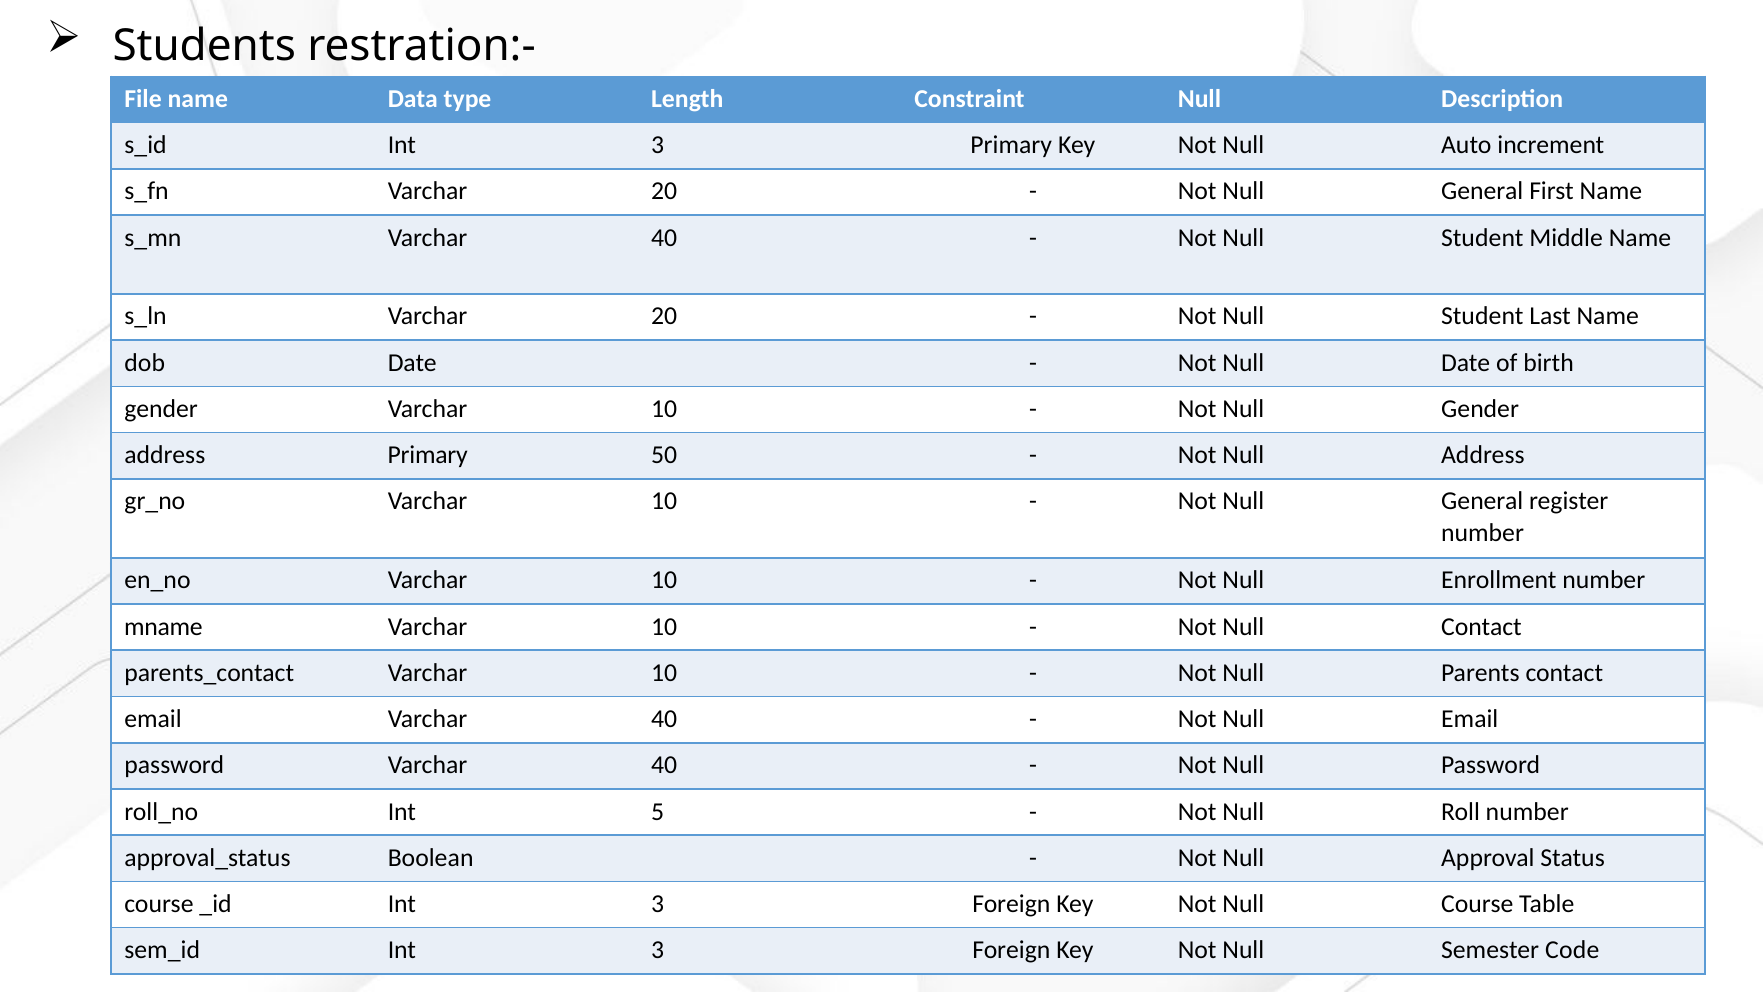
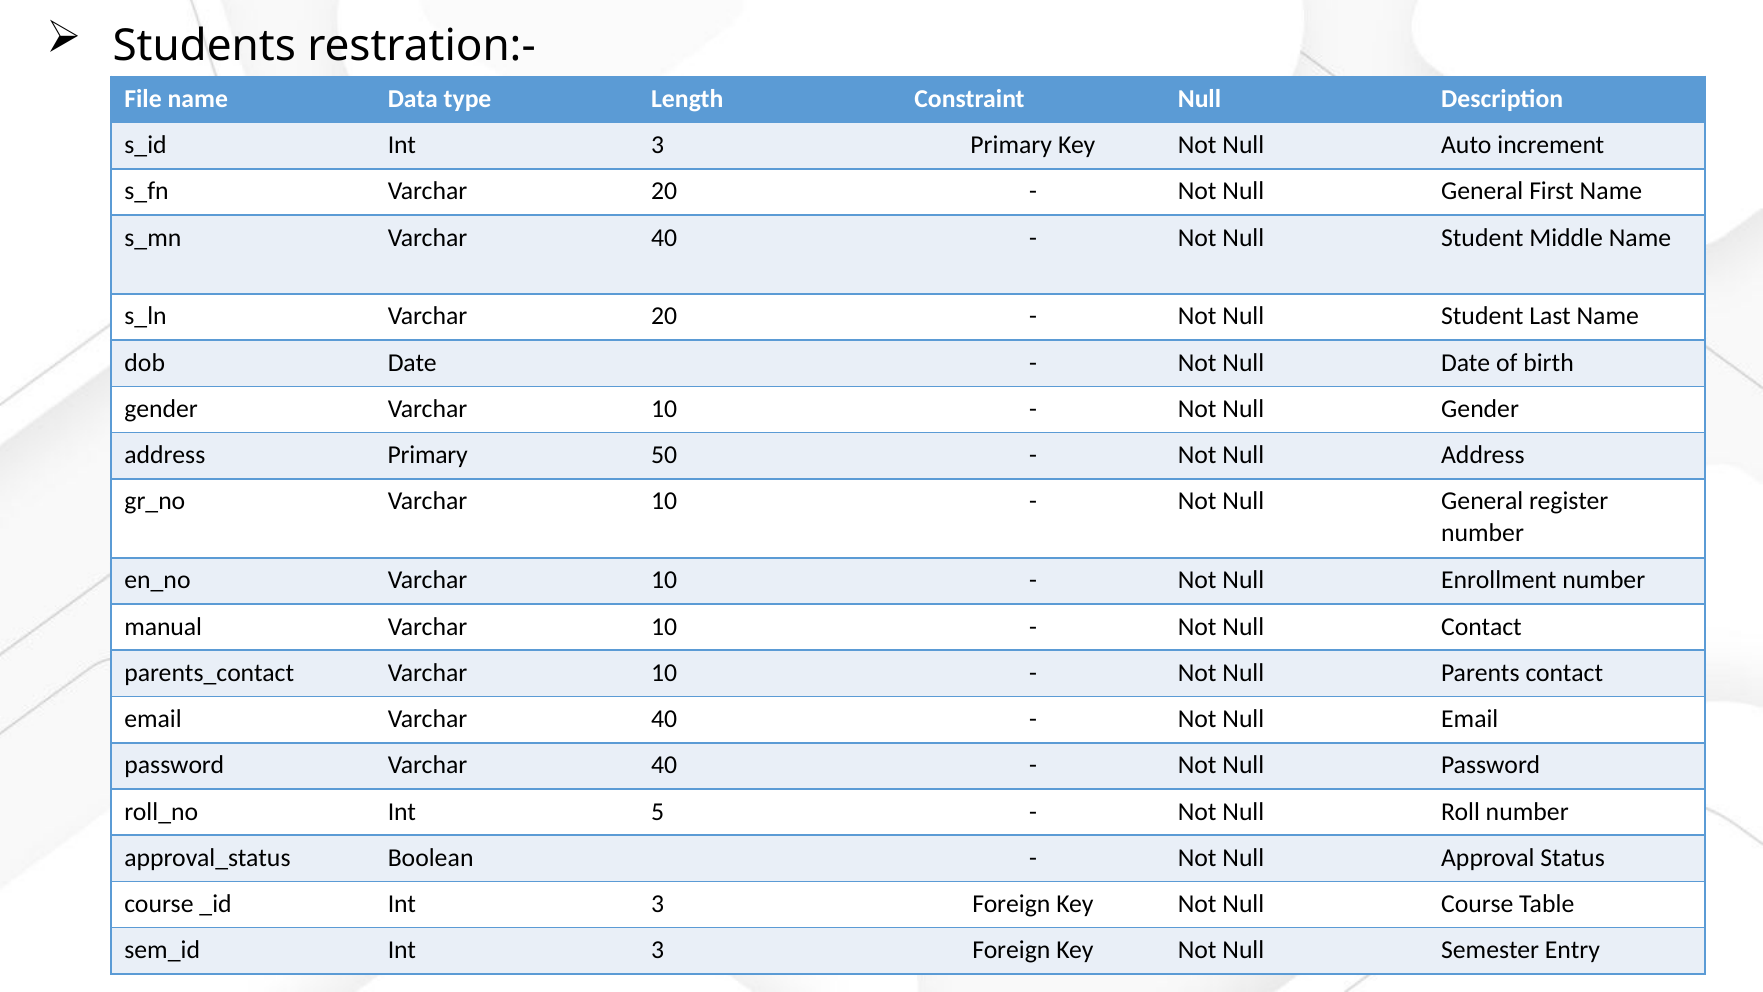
mname: mname -> manual
Code: Code -> Entry
